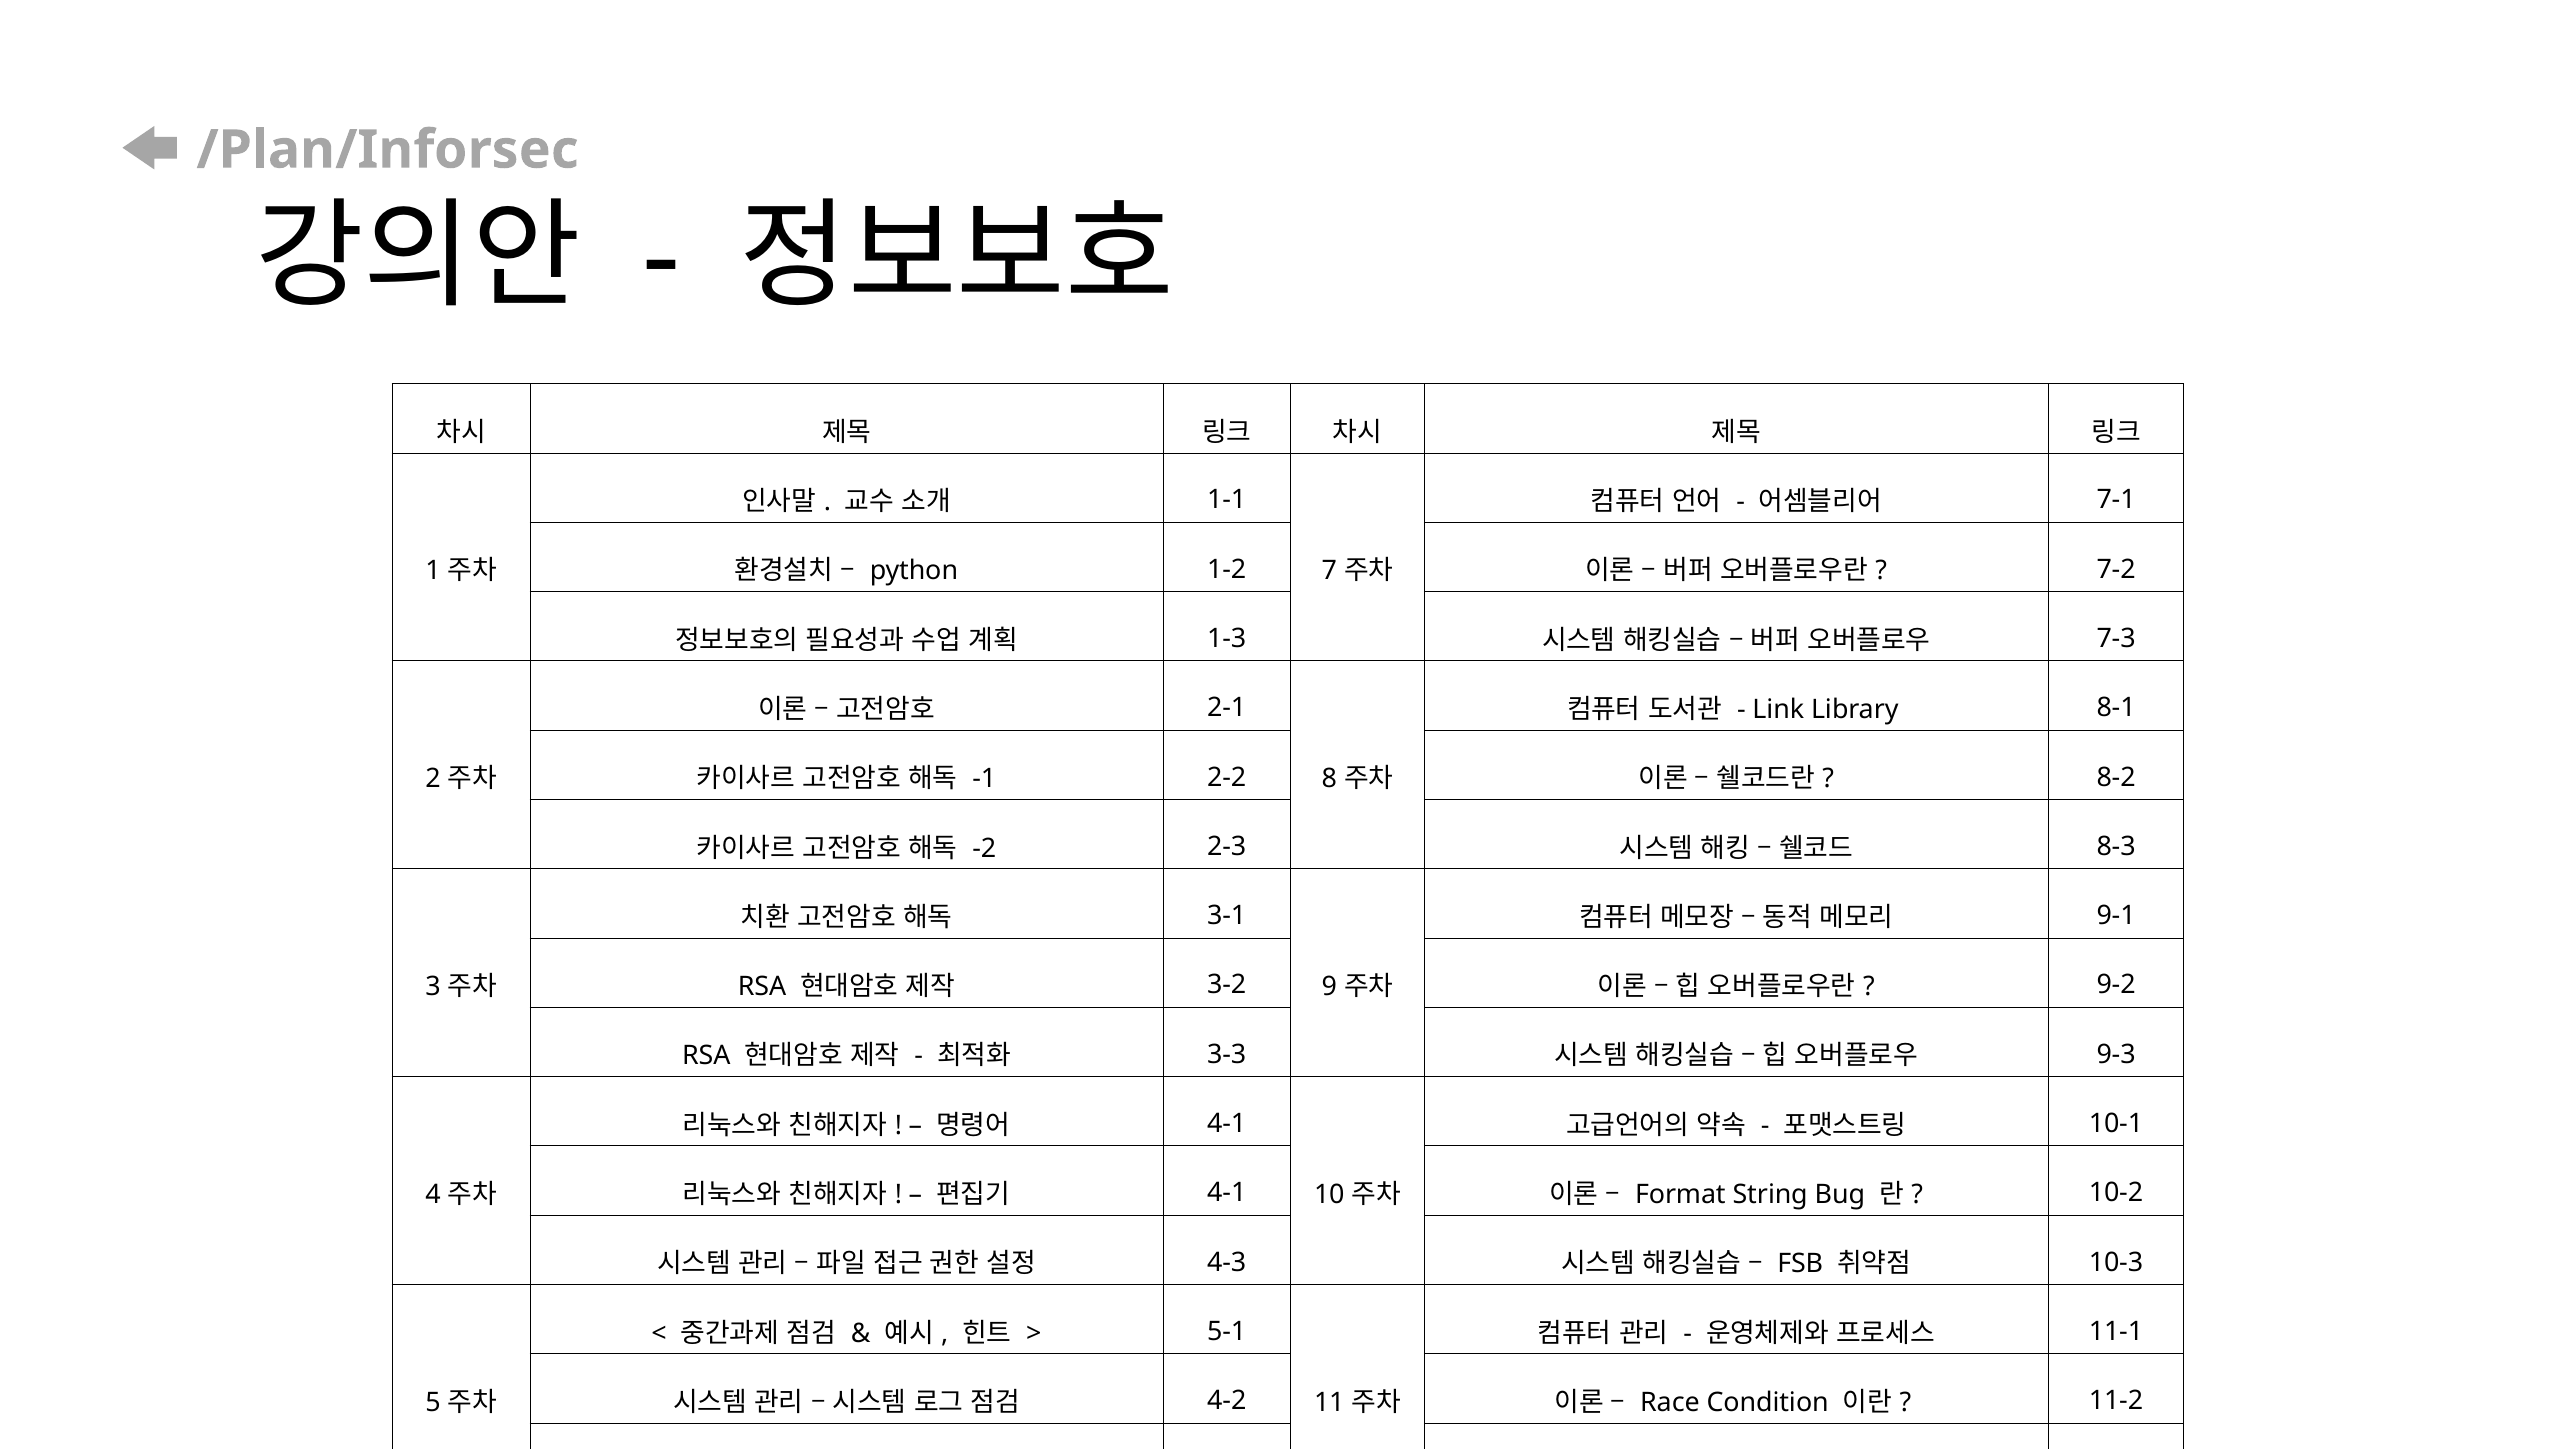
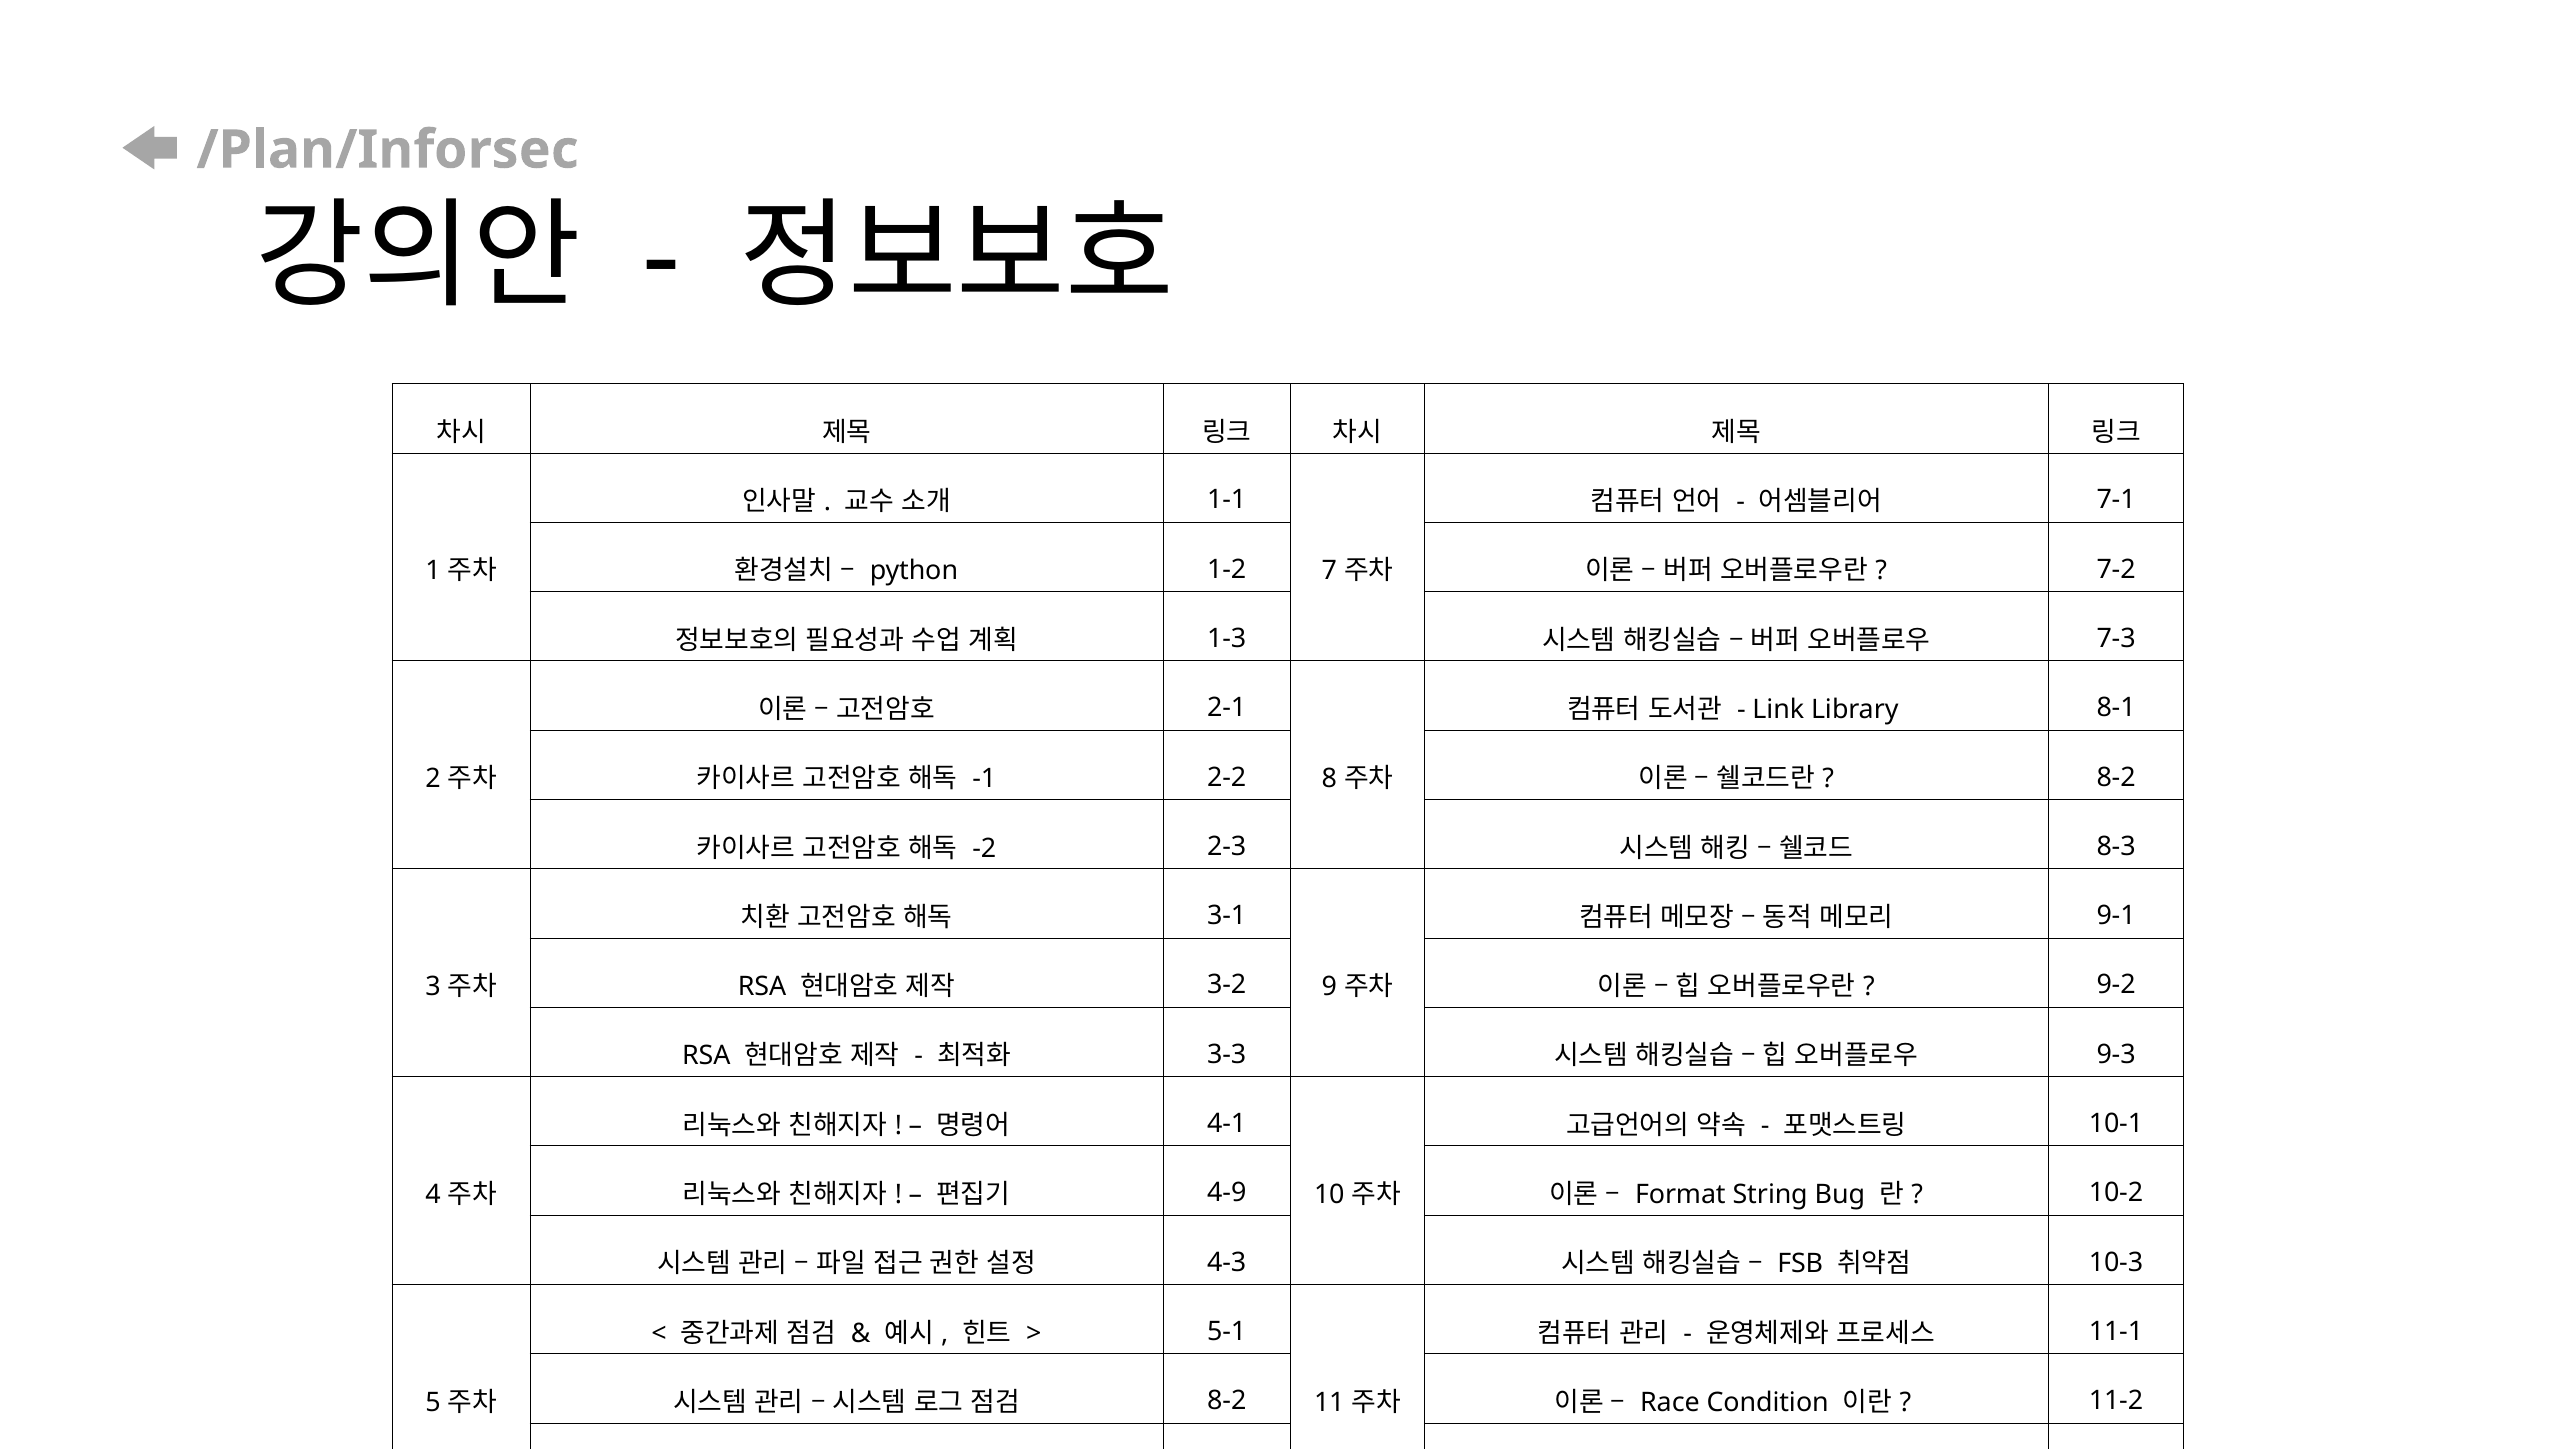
4-1 at (1227, 1193): 4-1 -> 4-9
4-2 at (1227, 1401): 4-2 -> 8-2
